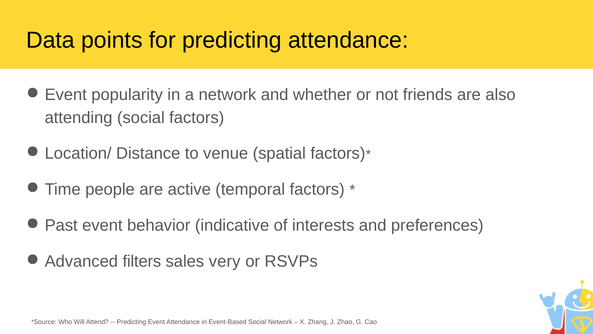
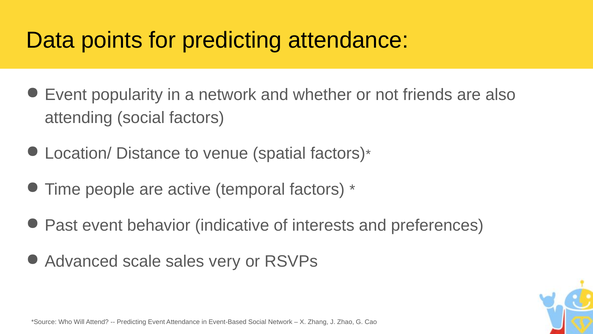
filters: filters -> scale
